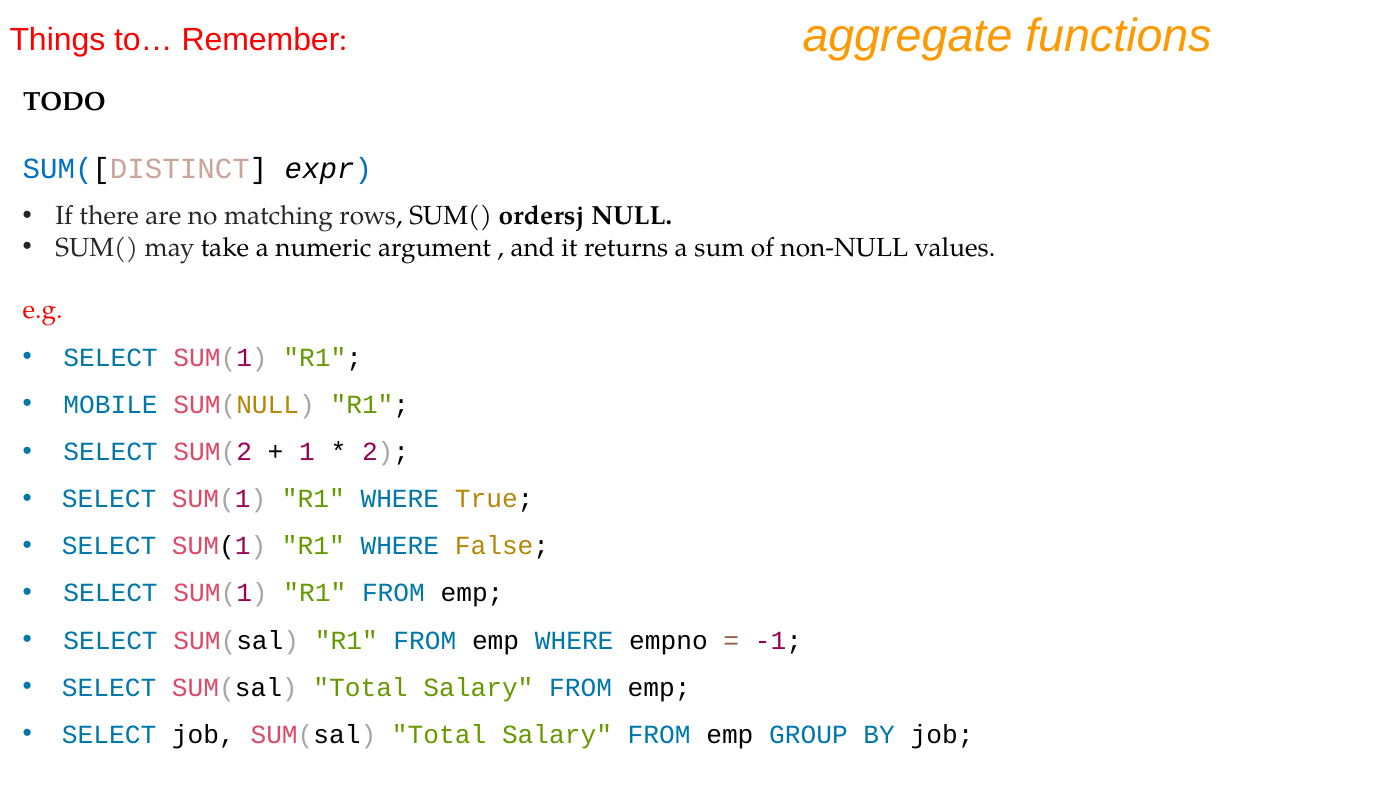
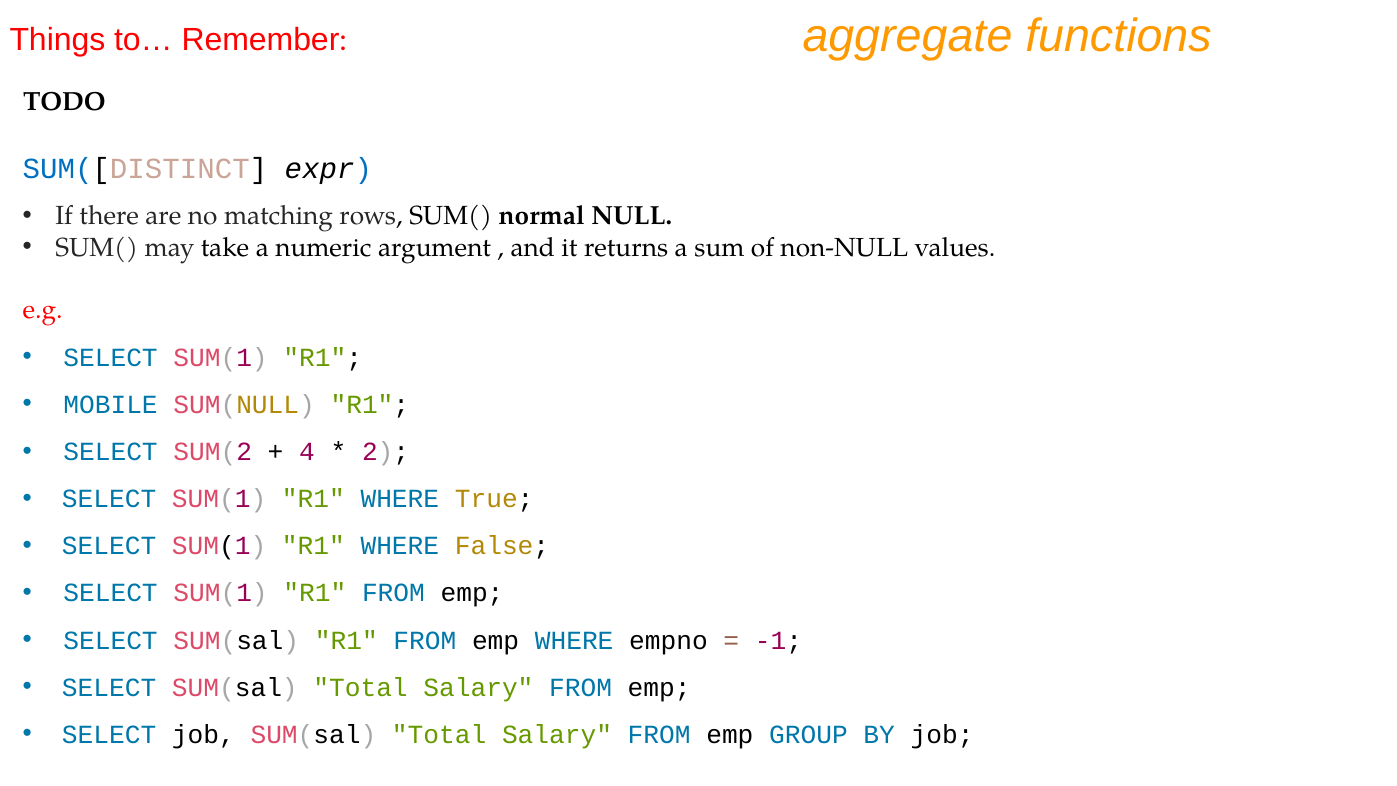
ordersj: ordersj -> normal
1: 1 -> 4
